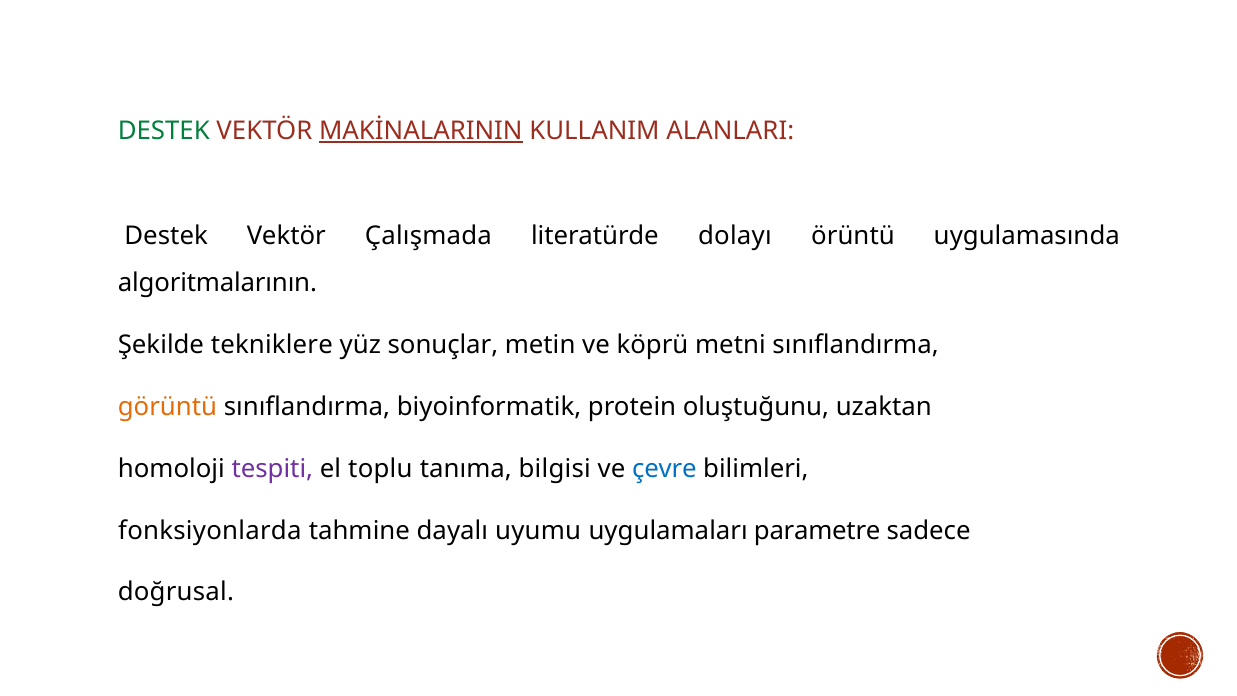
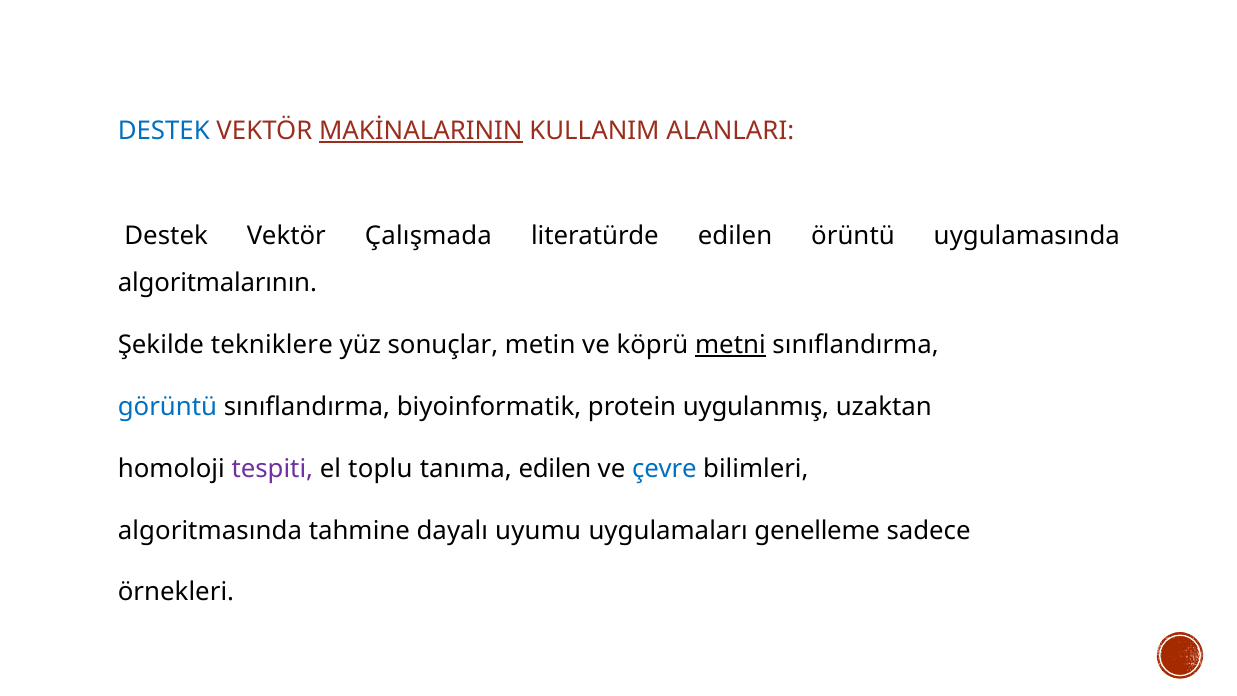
DESTEK at (164, 131) colour: green -> blue
literatürde dolayı: dolayı -> edilen
metni underline: none -> present
görüntü colour: orange -> blue
oluştuğunu: oluştuğunu -> uygulanmış
tanıma bilgisi: bilgisi -> edilen
fonksiyonlarda: fonksiyonlarda -> algoritmasında
parametre: parametre -> genelleme
doğrusal: doğrusal -> örnekleri
